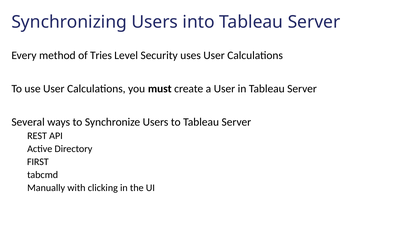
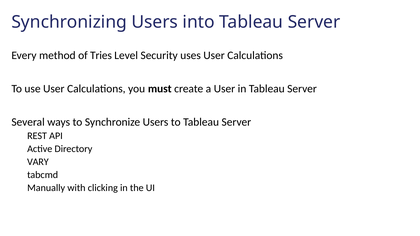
FIRST: FIRST -> VARY
